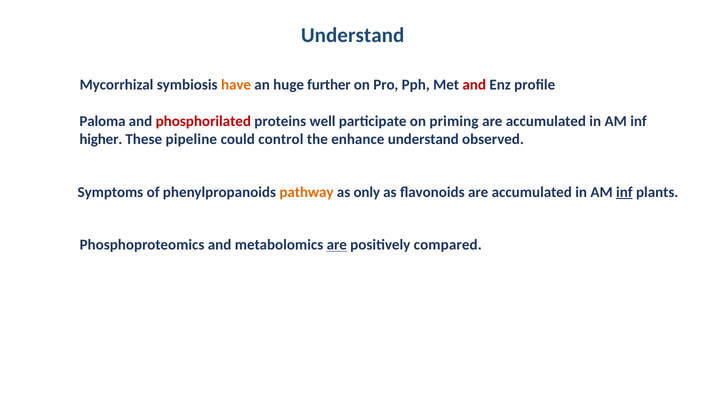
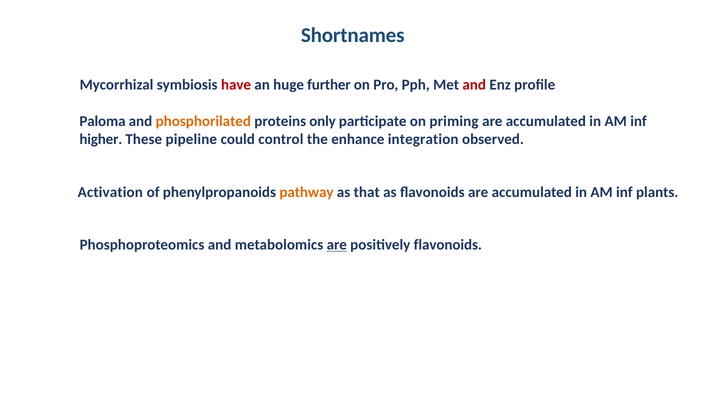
Understand at (353, 35): Understand -> Shortnames
have colour: orange -> red
phosphorilated colour: red -> orange
well: well -> only
enhance understand: understand -> integration
Symptoms: Symptoms -> Activation
only: only -> that
inf at (624, 192) underline: present -> none
positively compared: compared -> flavonoids
